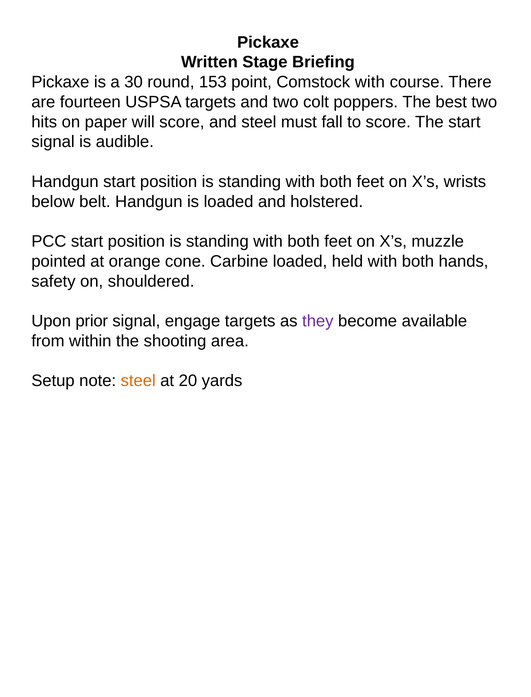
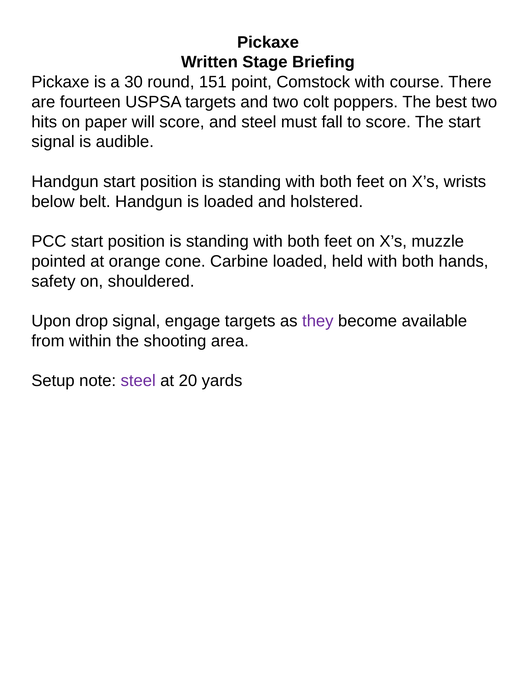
153: 153 -> 151
prior: prior -> drop
steel at (138, 381) colour: orange -> purple
